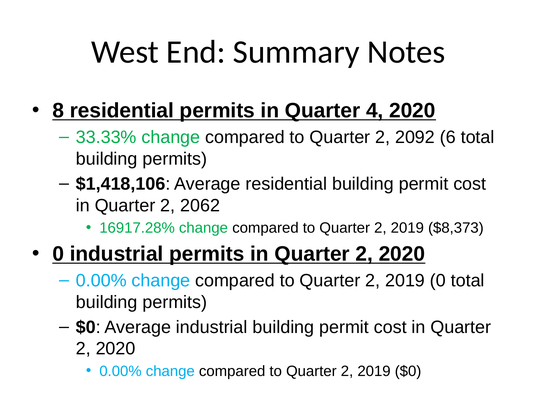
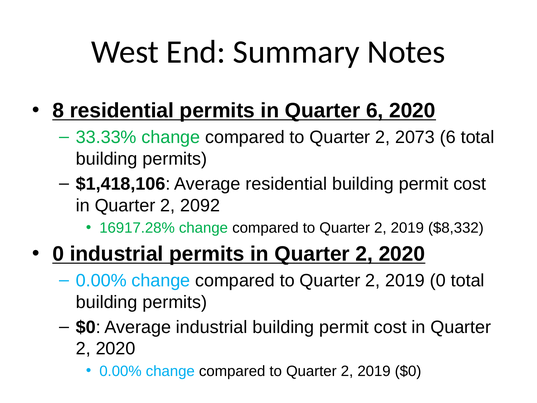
Quarter 4: 4 -> 6
2092: 2092 -> 2073
2062: 2062 -> 2092
$8,373: $8,373 -> $8,332
